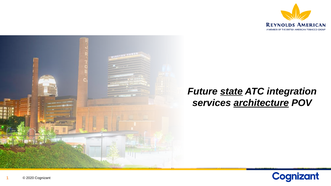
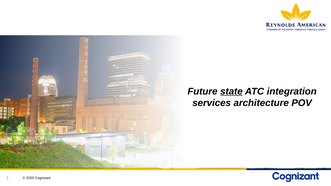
architecture underline: present -> none
